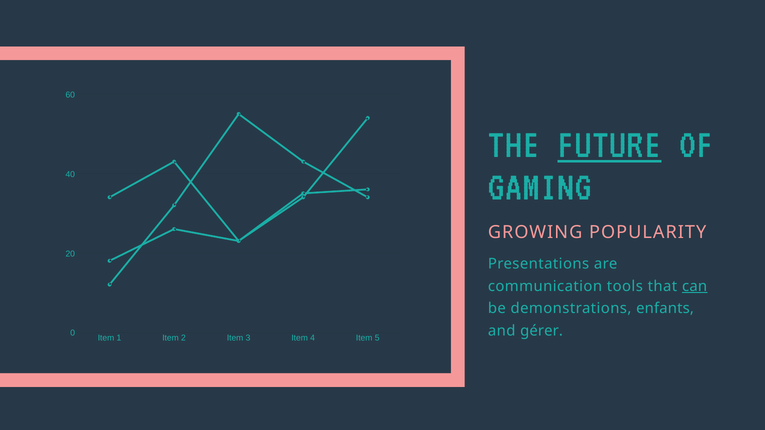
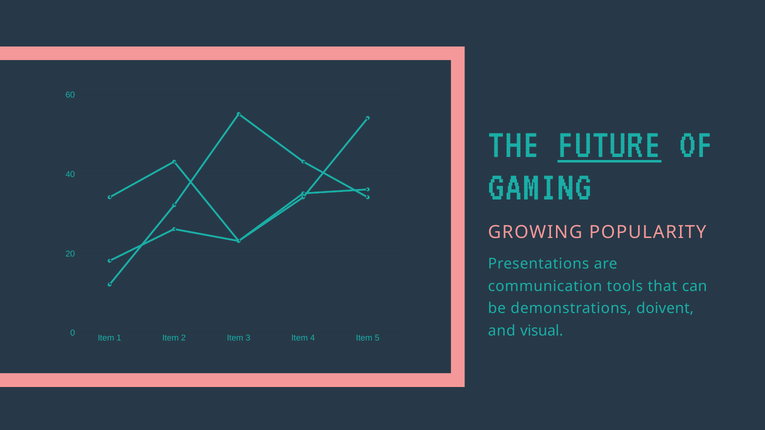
can underline: present -> none
enfants: enfants -> doivent
gérer: gérer -> visual
